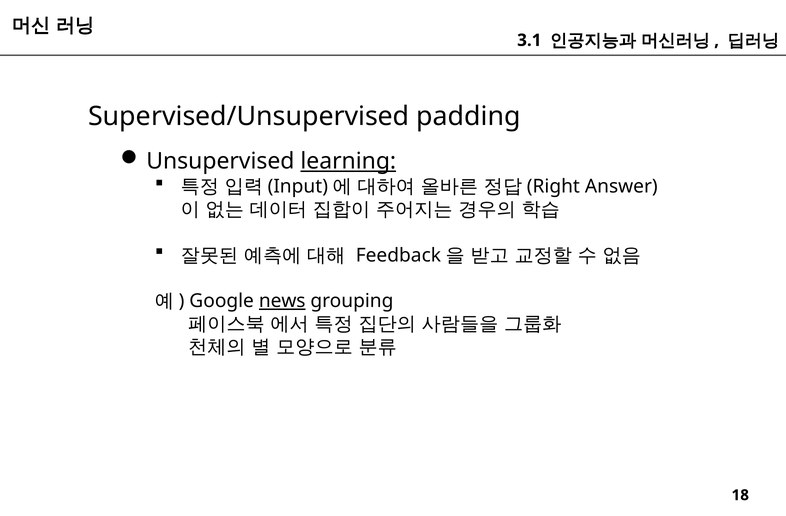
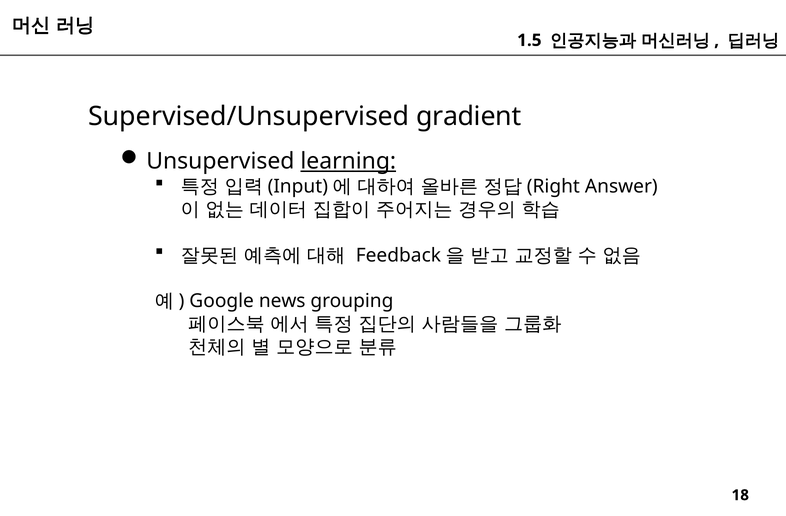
3.1: 3.1 -> 1.5
padding: padding -> gradient
news underline: present -> none
